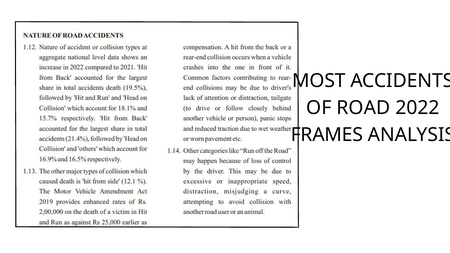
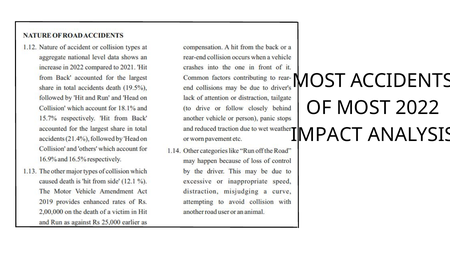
OF ROAD: ROAD -> MOST
FRAMES: FRAMES -> IMPACT
